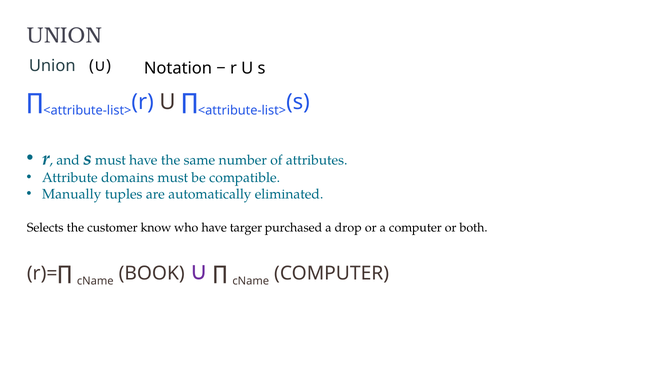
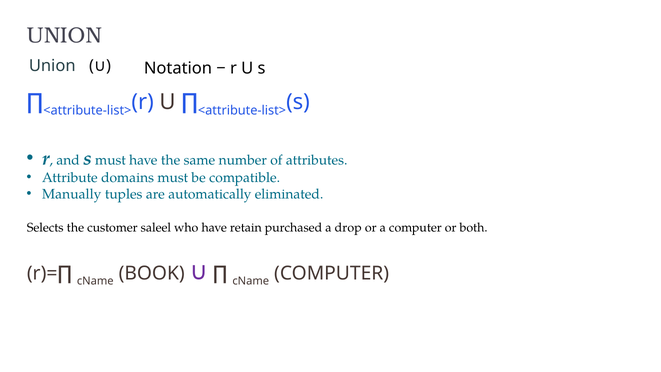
know: know -> saleel
targer: targer -> retain
